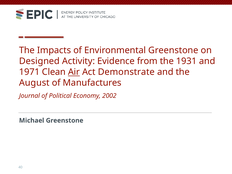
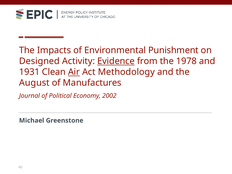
Environmental Greenstone: Greenstone -> Punishment
Evidence underline: none -> present
1931: 1931 -> 1978
1971: 1971 -> 1931
Demonstrate: Demonstrate -> Methodology
